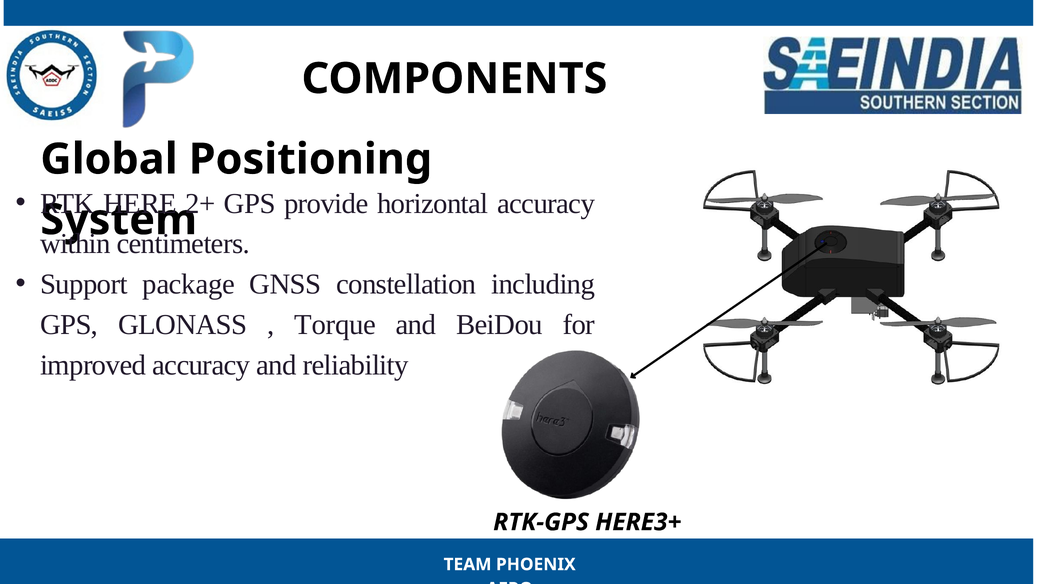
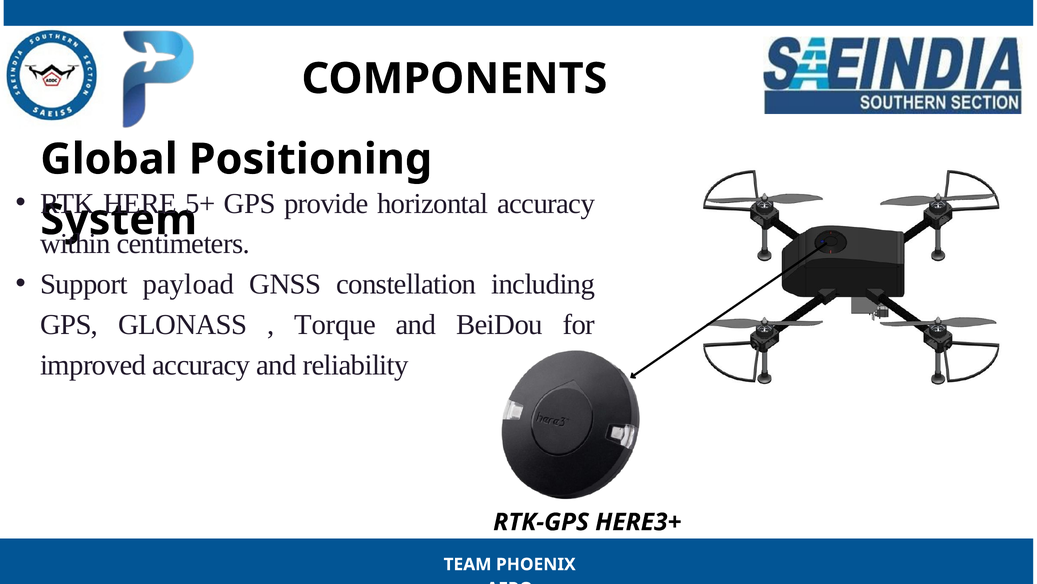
2+: 2+ -> 5+
package: package -> payload
